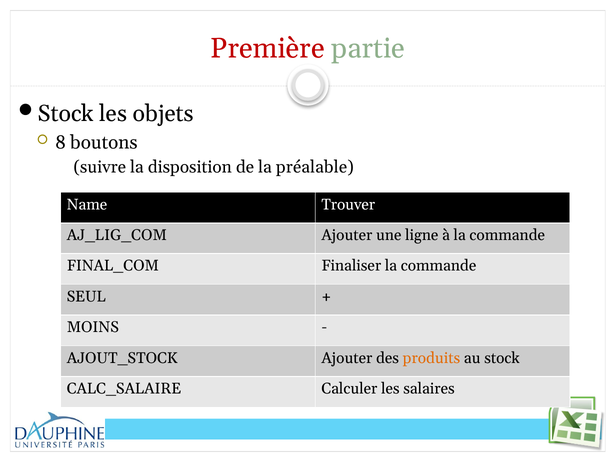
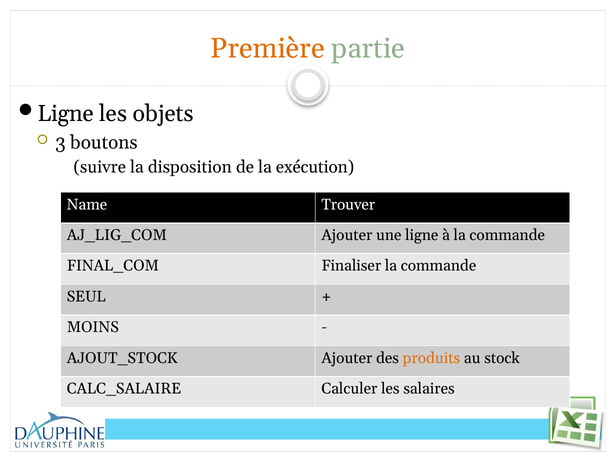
Première colour: red -> orange
Stock at (66, 114): Stock -> Ligne
8: 8 -> 3
préalable: préalable -> exécution
